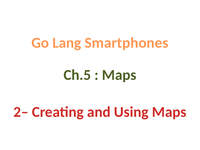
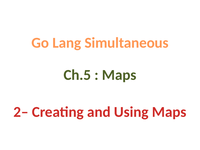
Smartphones: Smartphones -> Simultaneous
